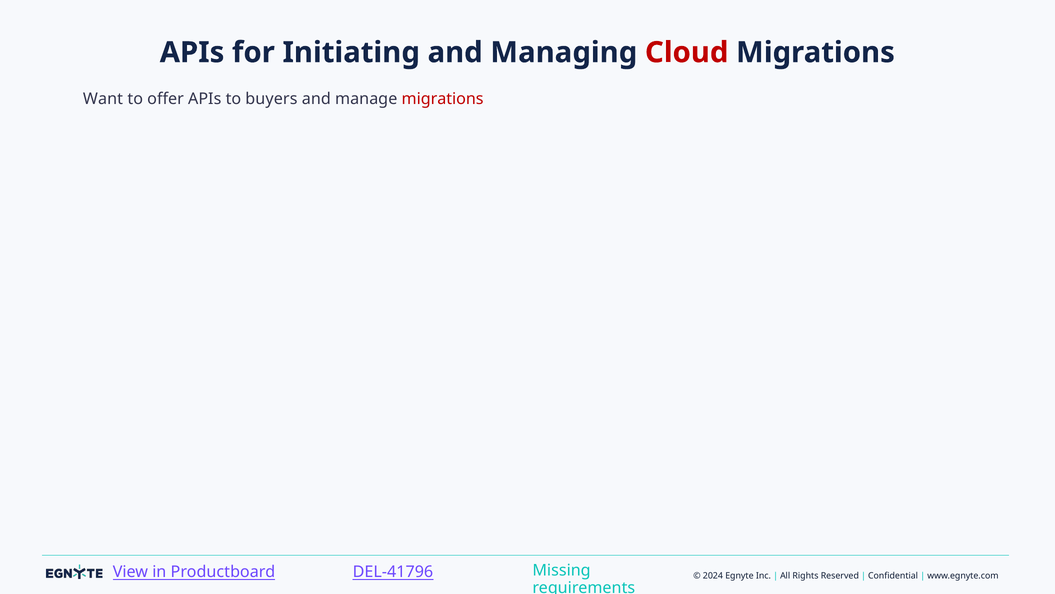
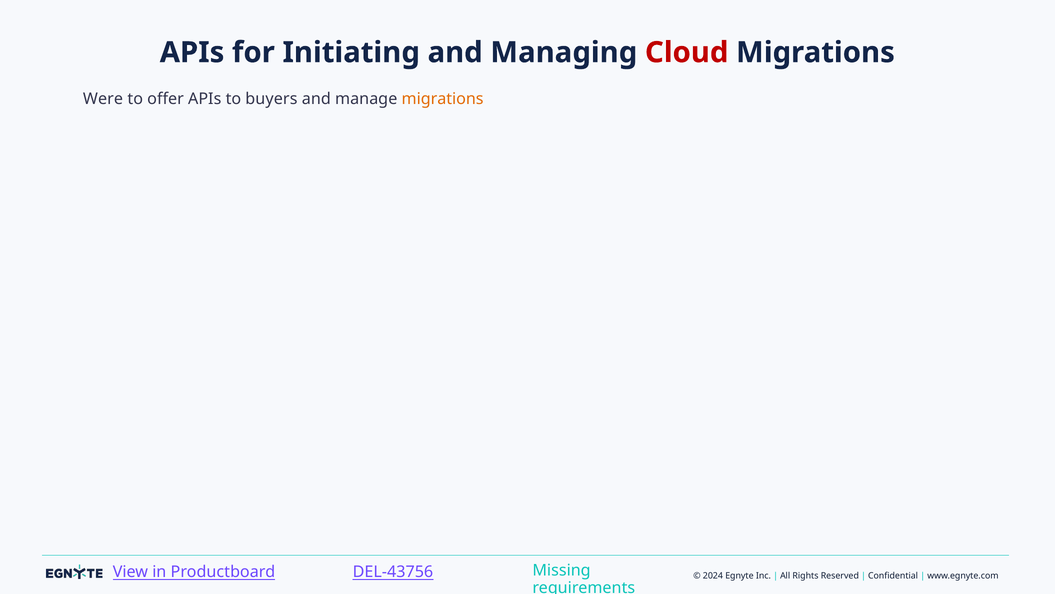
Want: Want -> Were
migrations at (443, 99) colour: red -> orange
DEL-41796: DEL-41796 -> DEL-43756
